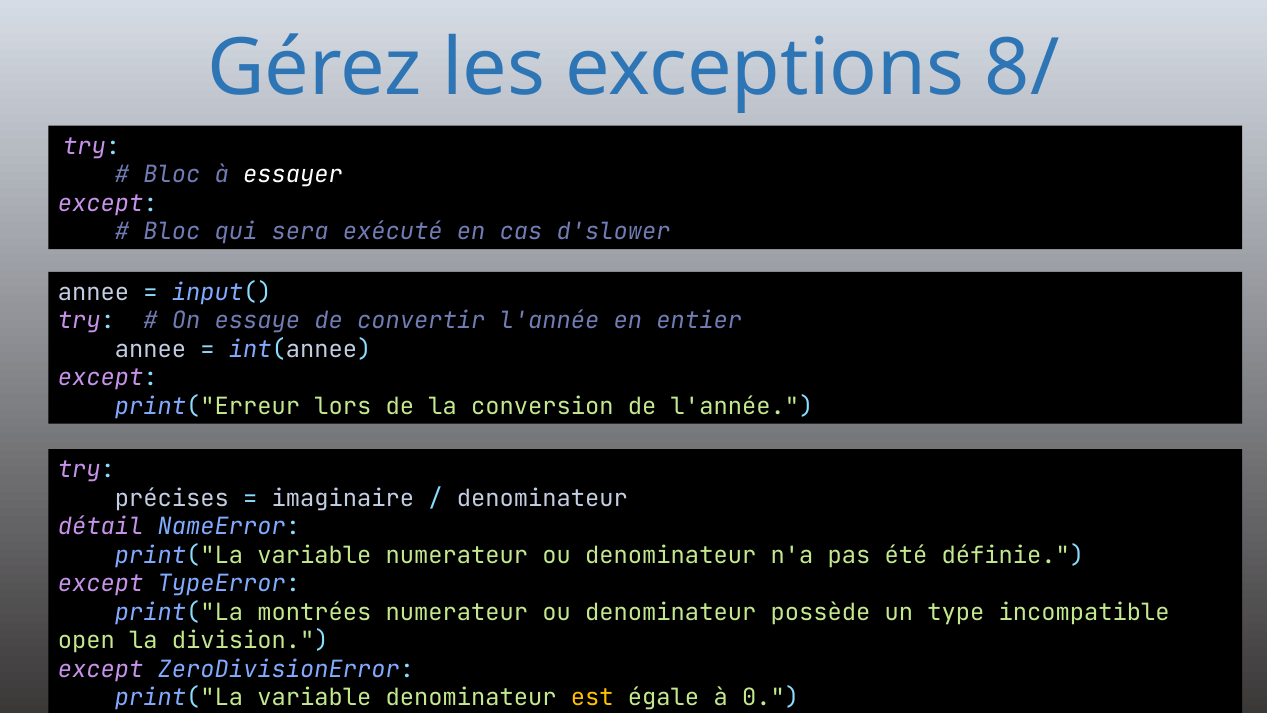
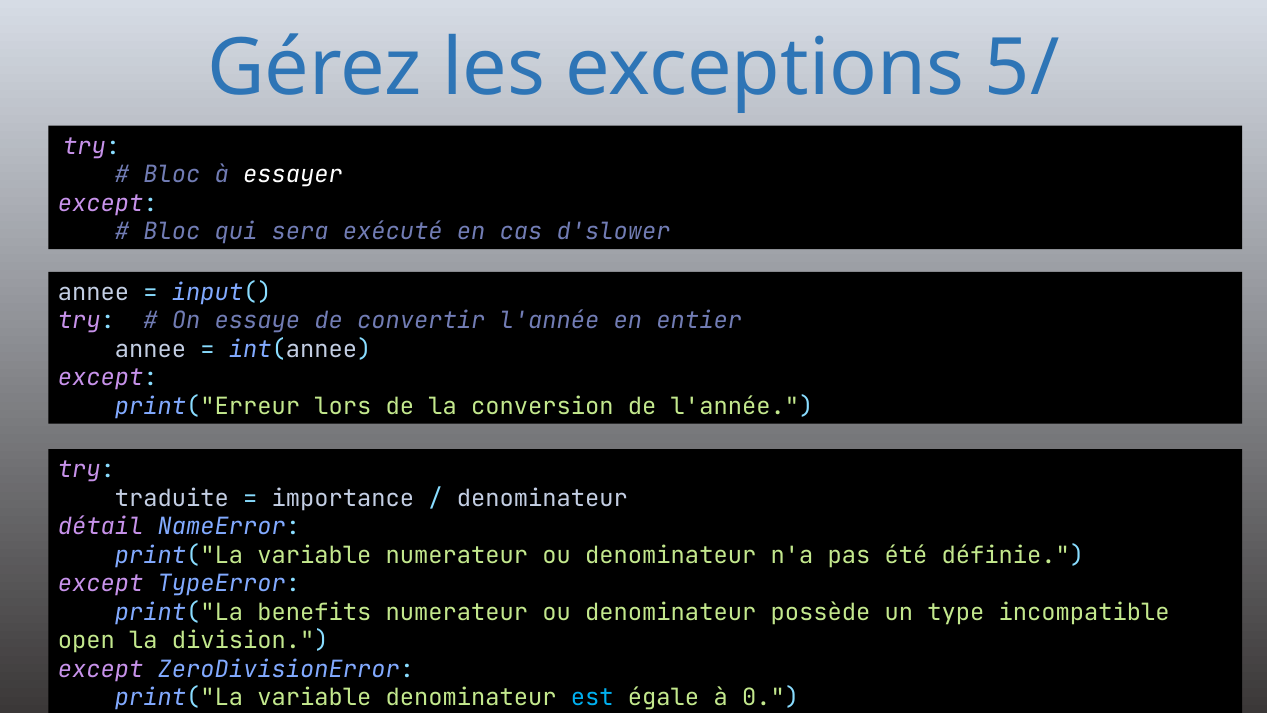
8/: 8/ -> 5/
précises: précises -> traduite
imaginaire: imaginaire -> importance
montrées: montrées -> benefits
est colour: yellow -> light blue
